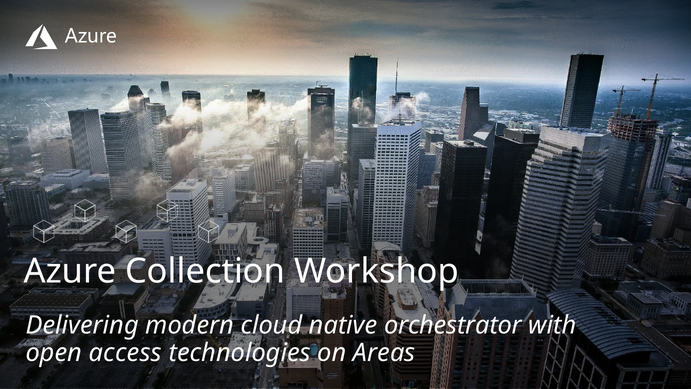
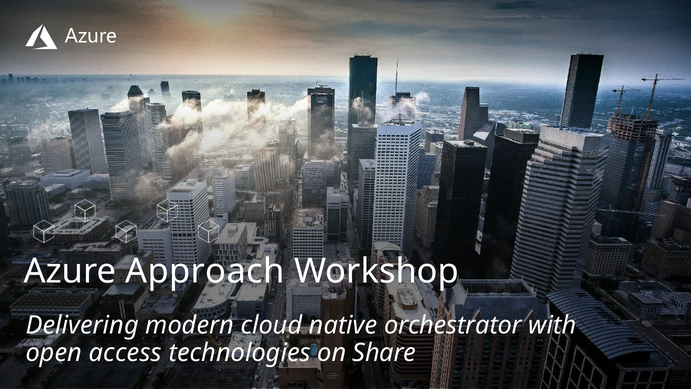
Collection: Collection -> Approach
Areas: Areas -> Share
